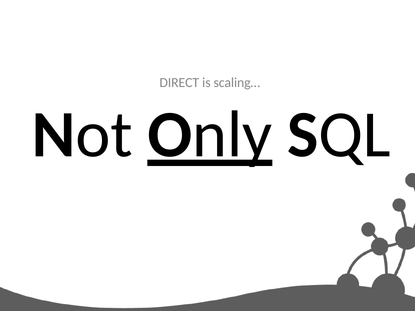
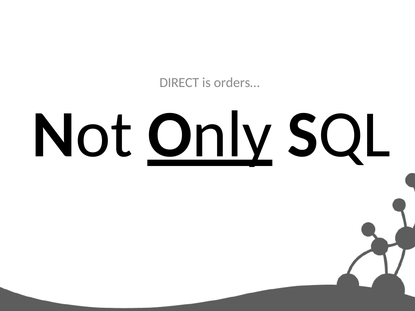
scaling…: scaling… -> orders…
